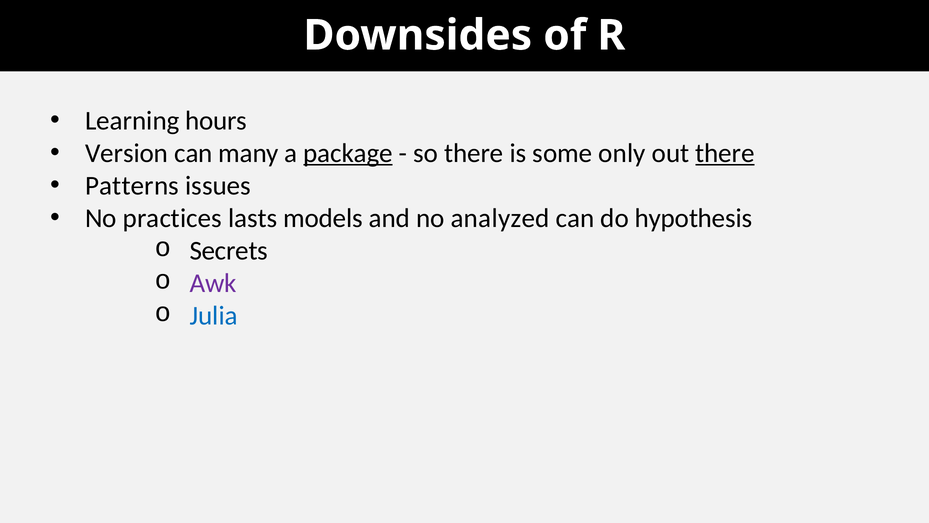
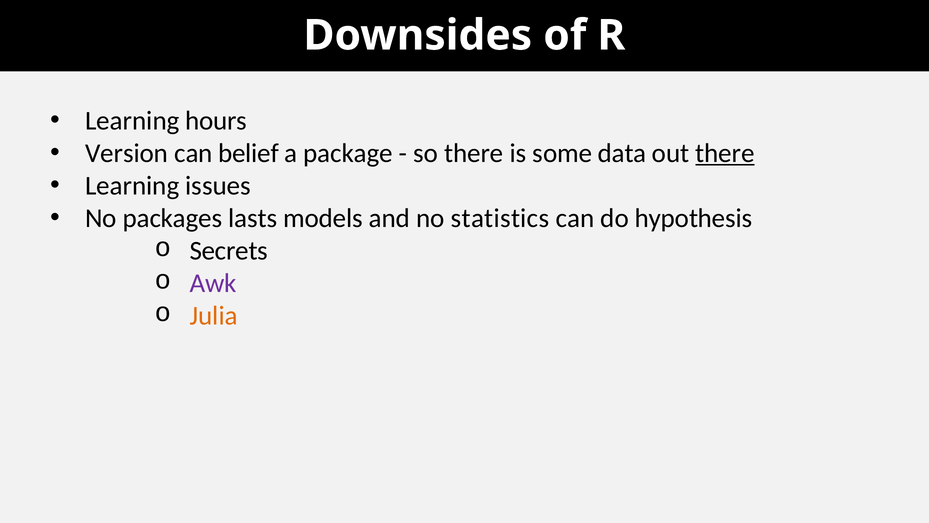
many: many -> belief
package underline: present -> none
only: only -> data
Patterns at (132, 186): Patterns -> Learning
practices: practices -> packages
analyzed: analyzed -> statistics
Julia colour: blue -> orange
